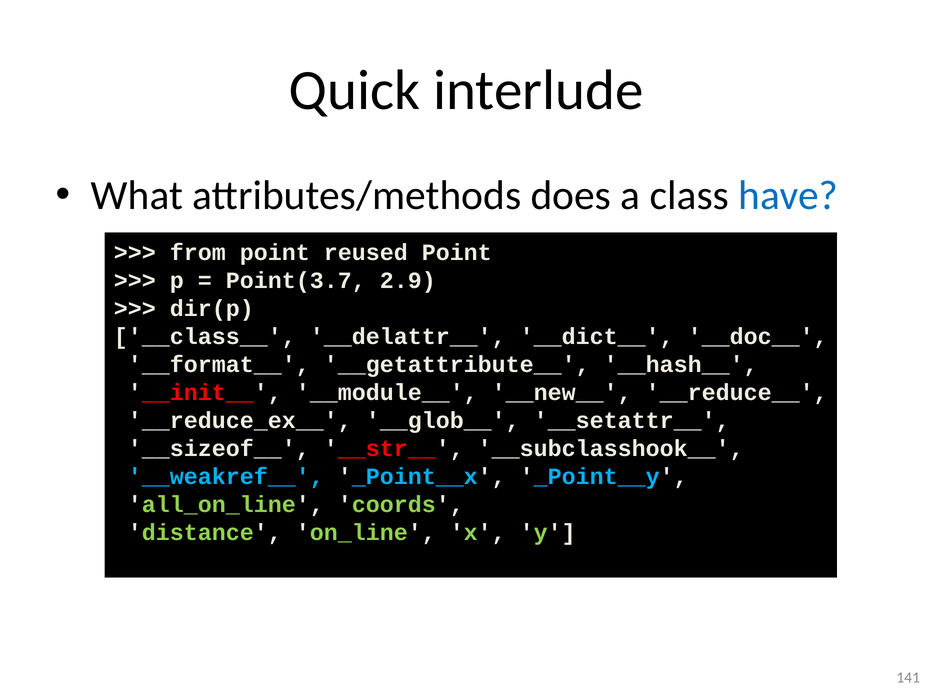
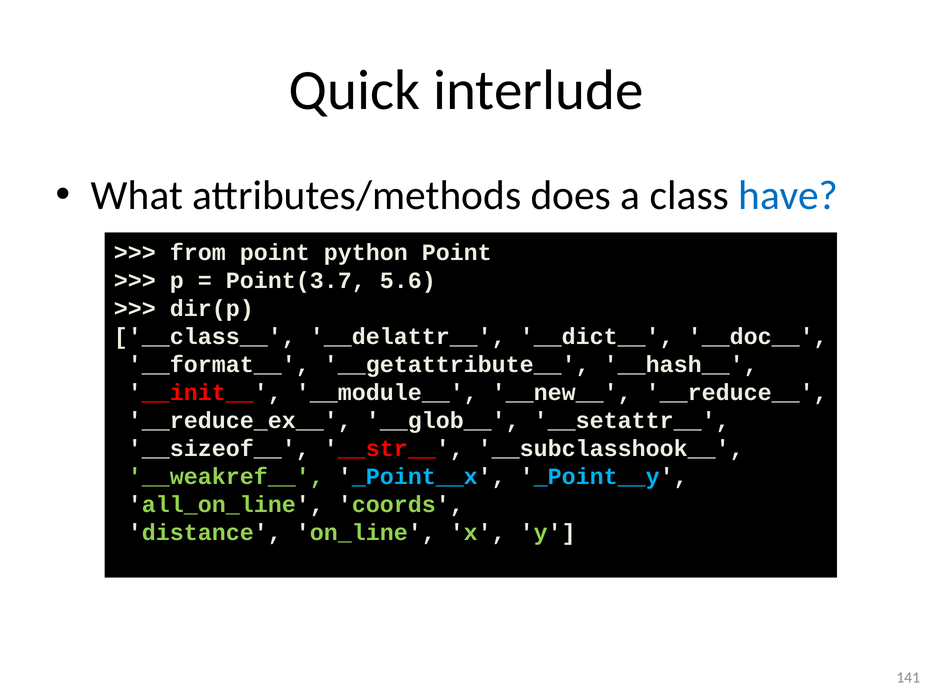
reused: reused -> python
2.9: 2.9 -> 5.6
__weakref__ colour: light blue -> light green
